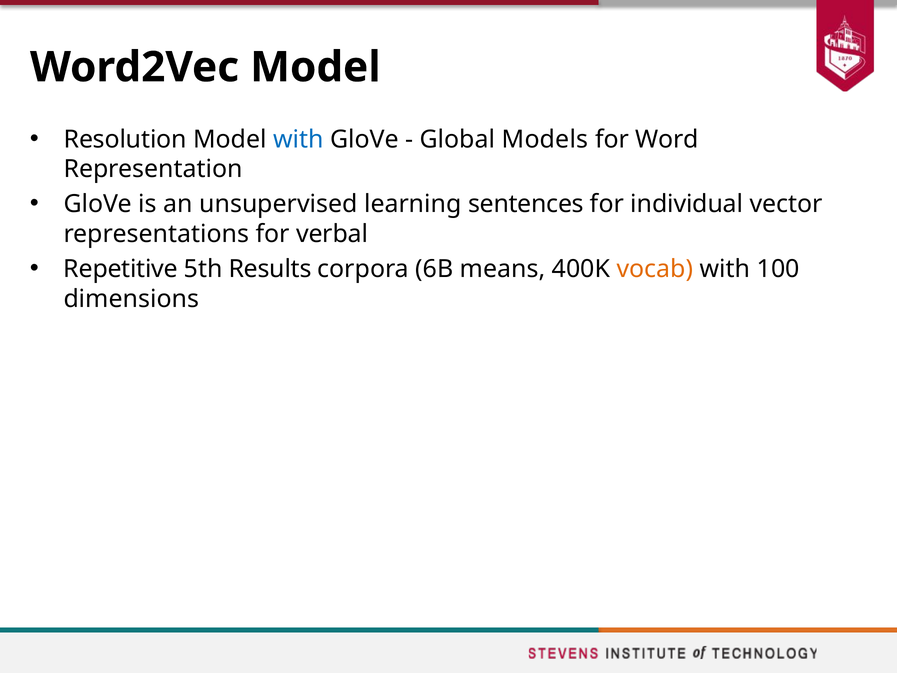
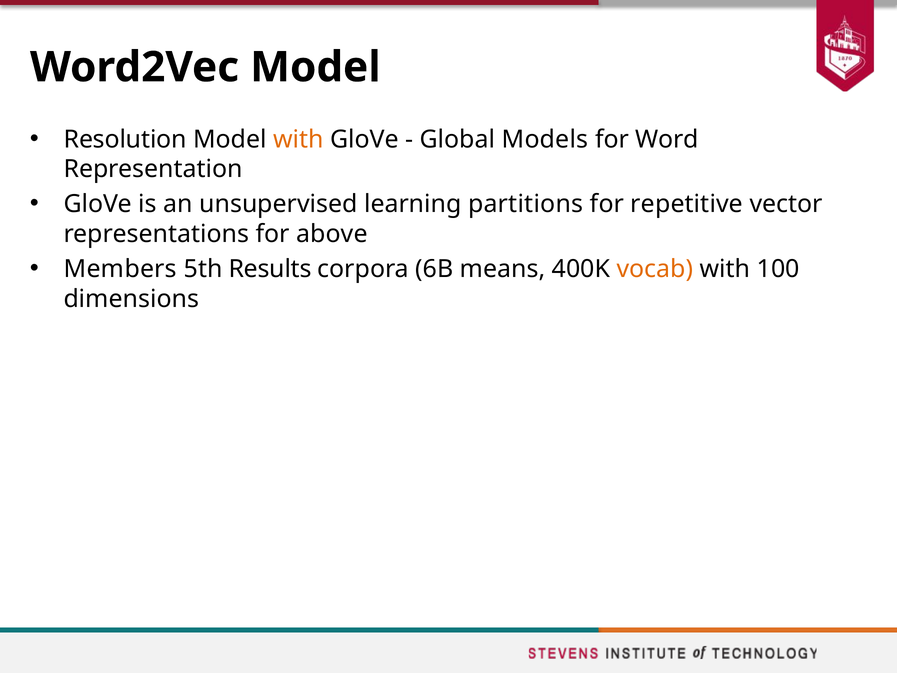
with at (299, 139) colour: blue -> orange
sentences: sentences -> partitions
individual: individual -> repetitive
verbal: verbal -> above
Repetitive: Repetitive -> Members
